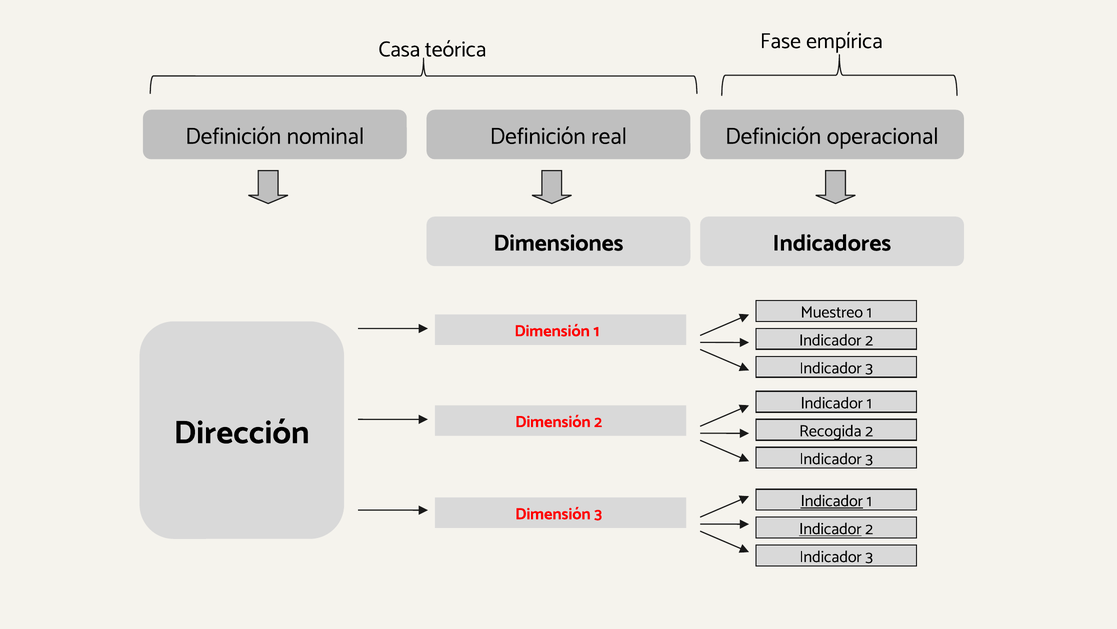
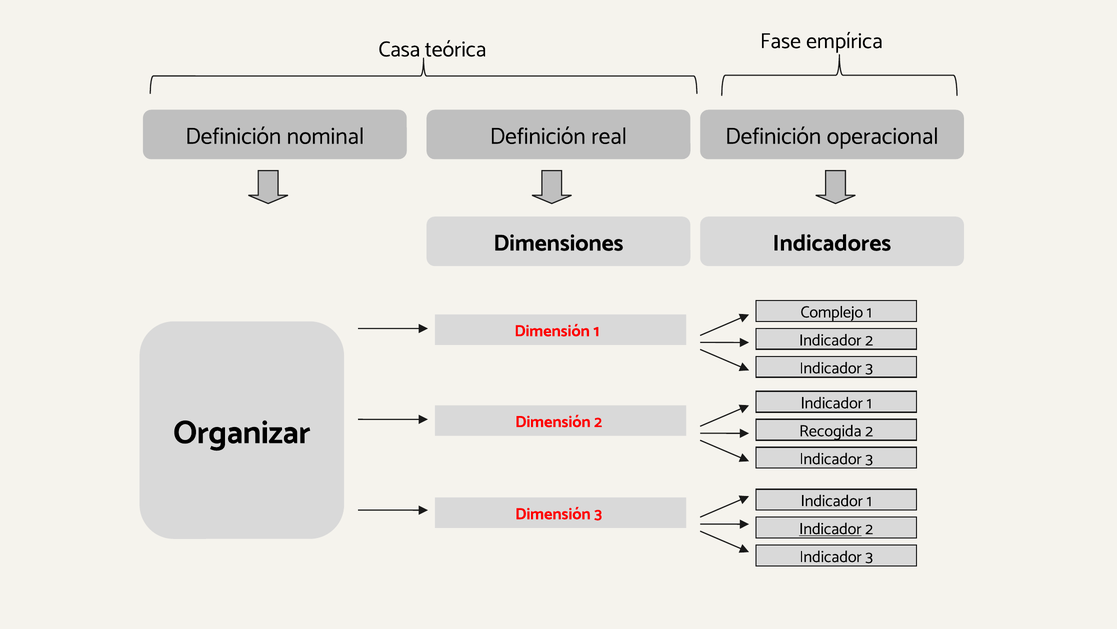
Muestreo: Muestreo -> Complejo
Dirección: Dirección -> Organizar
Indicador at (832, 500) underline: present -> none
